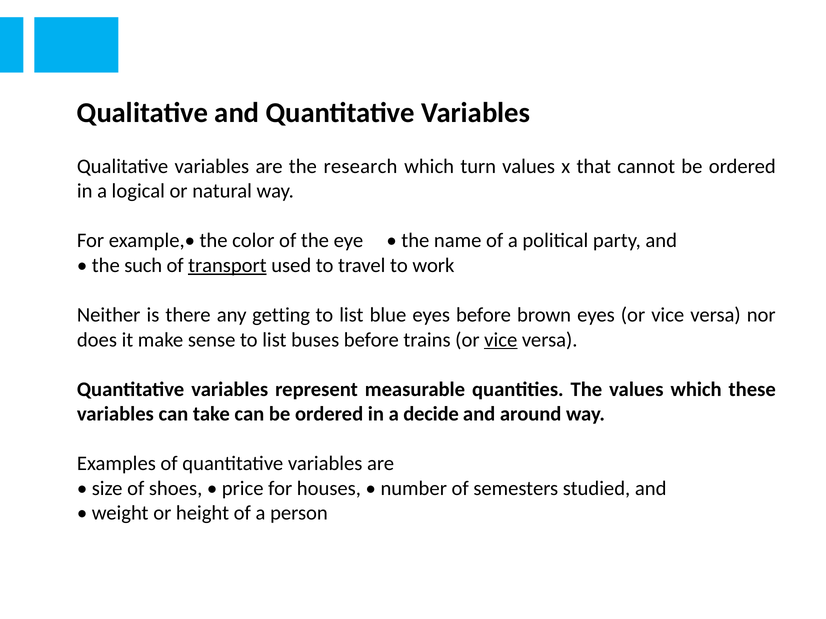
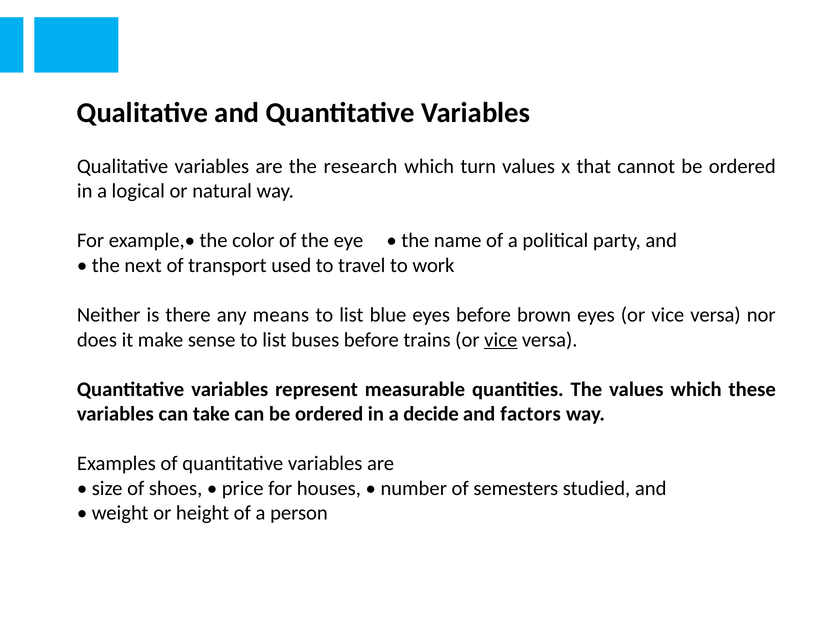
such: such -> next
transport underline: present -> none
getting: getting -> means
around: around -> factors
